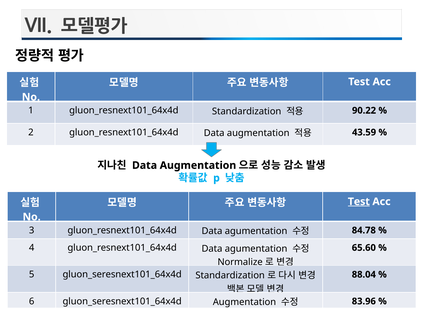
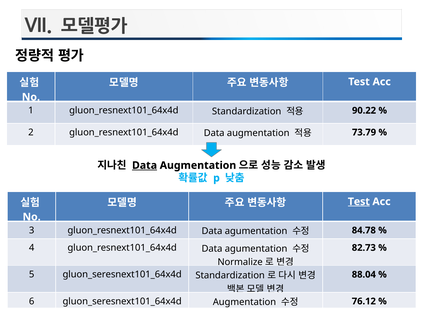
43.59: 43.59 -> 73.79
Data at (145, 165) underline: none -> present
65.60: 65.60 -> 82.73
83.96: 83.96 -> 76.12
